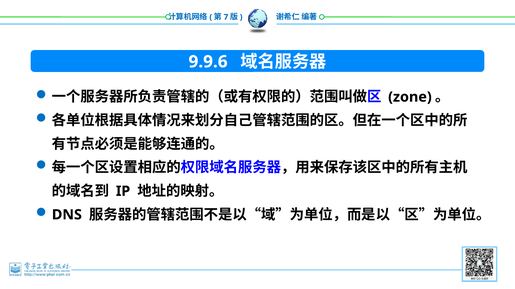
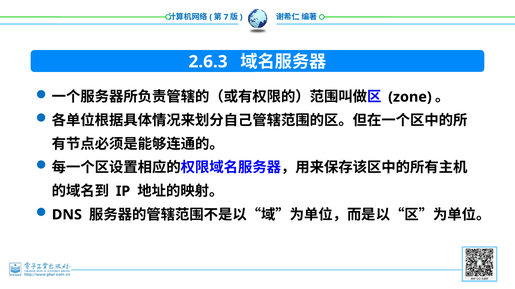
9.9.6: 9.9.6 -> 2.6.3
